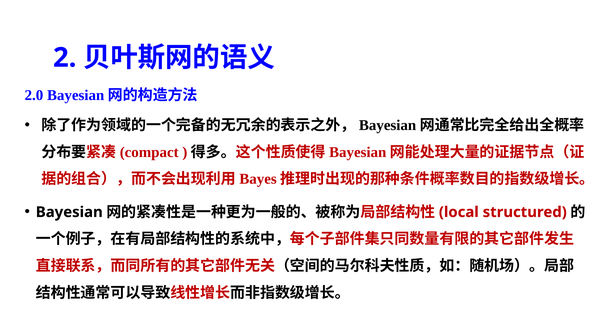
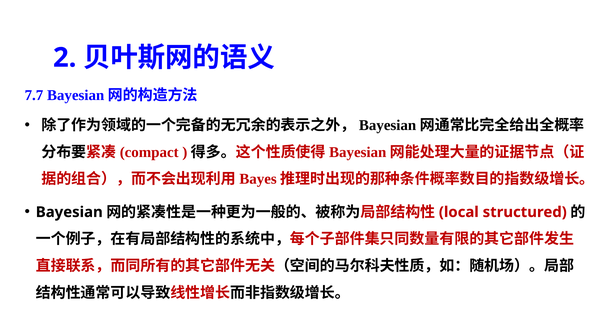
2.0: 2.0 -> 7.7
